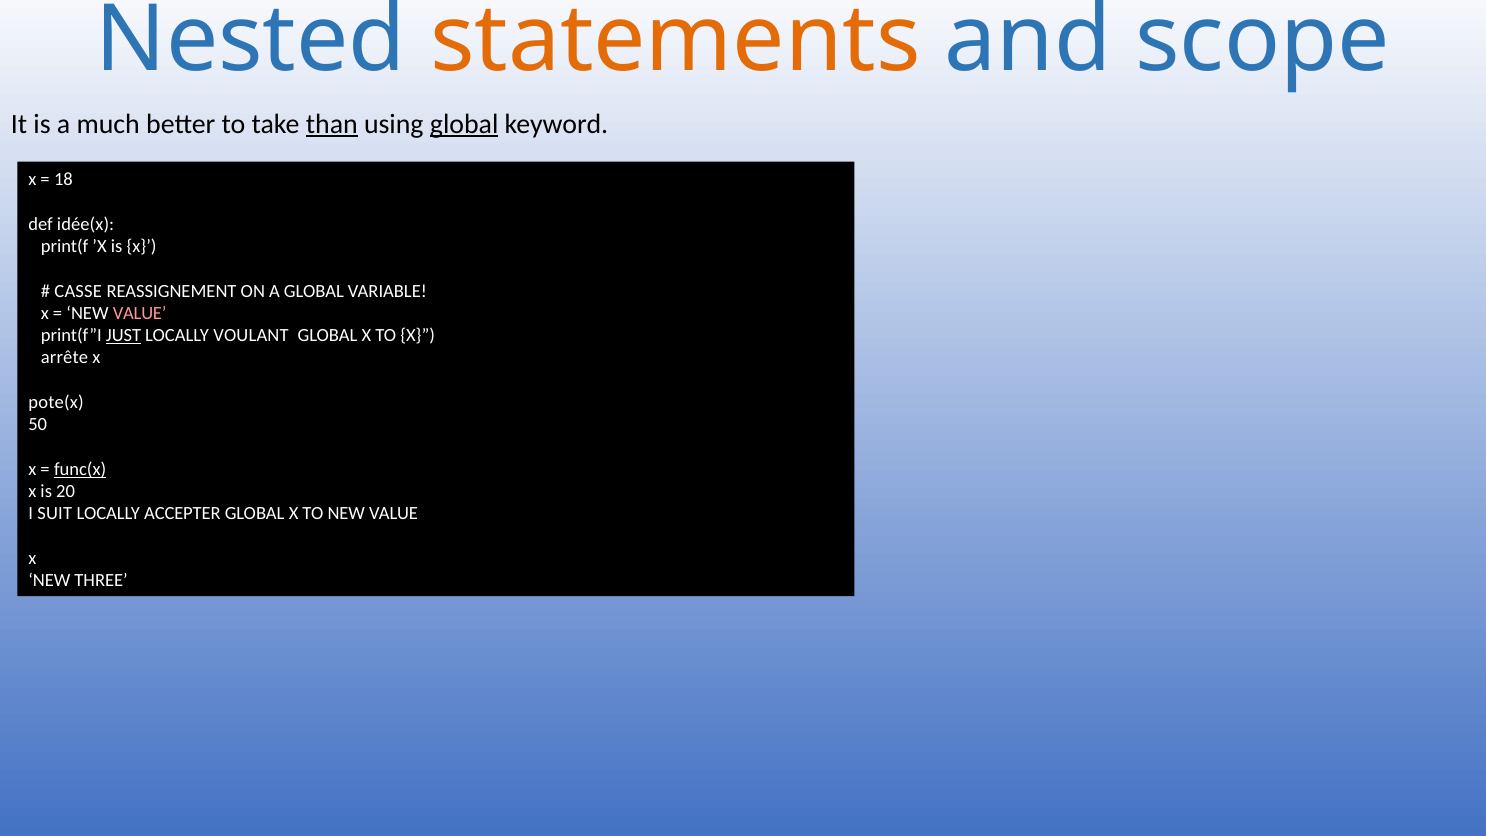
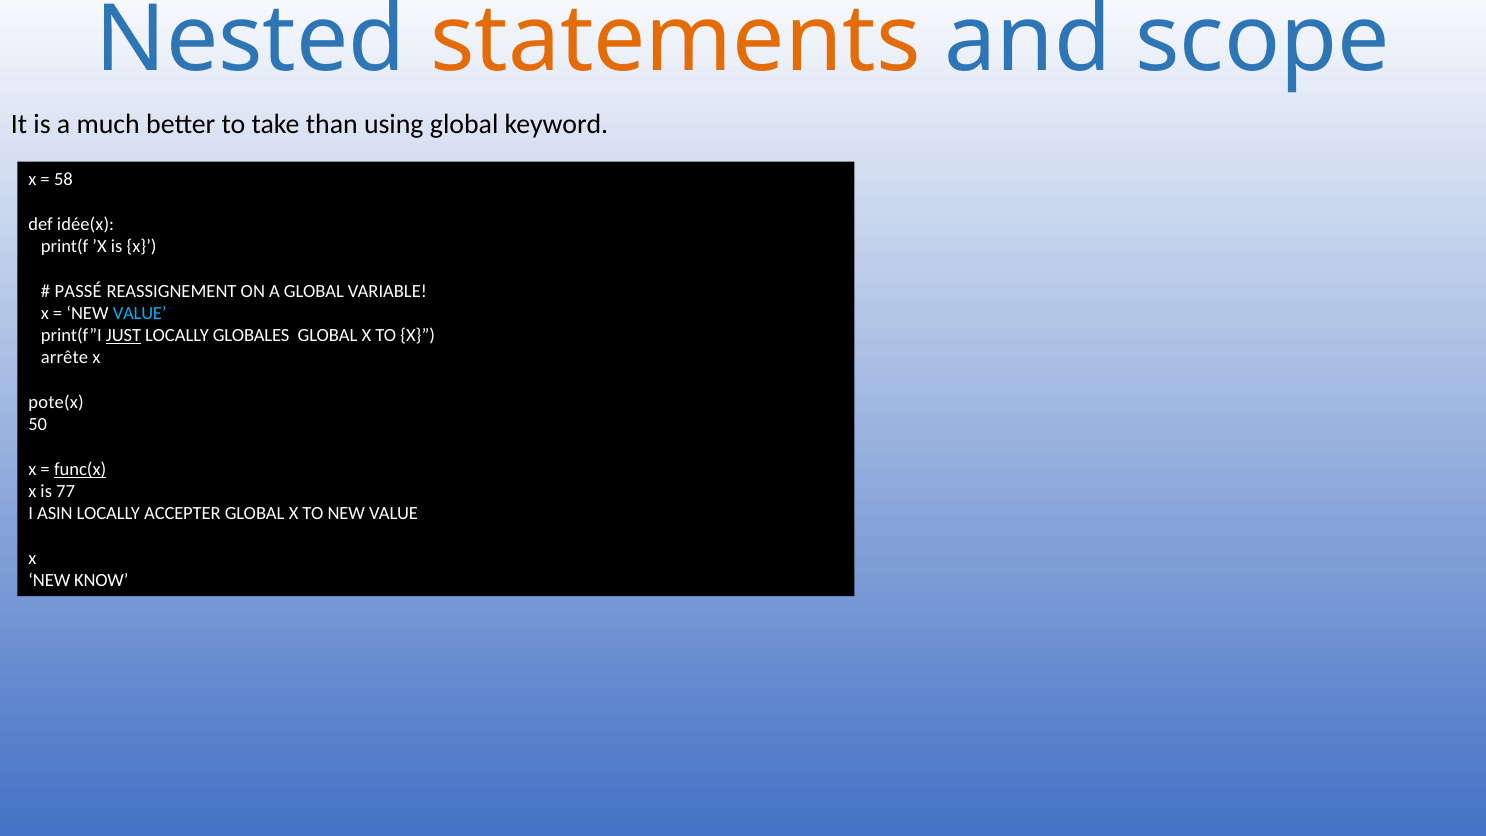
than underline: present -> none
global at (464, 124) underline: present -> none
18: 18 -> 58
CASSE: CASSE -> PASSÉ
VALUE at (140, 313) colour: pink -> light blue
VOULANT: VOULANT -> GLOBALES
20: 20 -> 77
SUIT: SUIT -> ASIN
THREE: THREE -> KNOW
